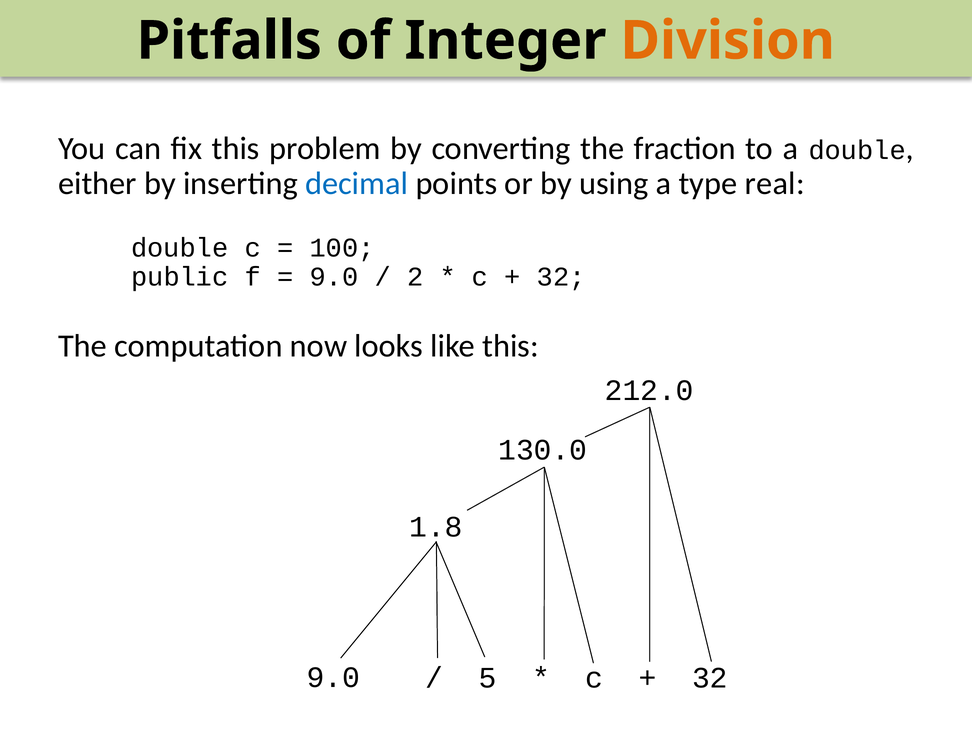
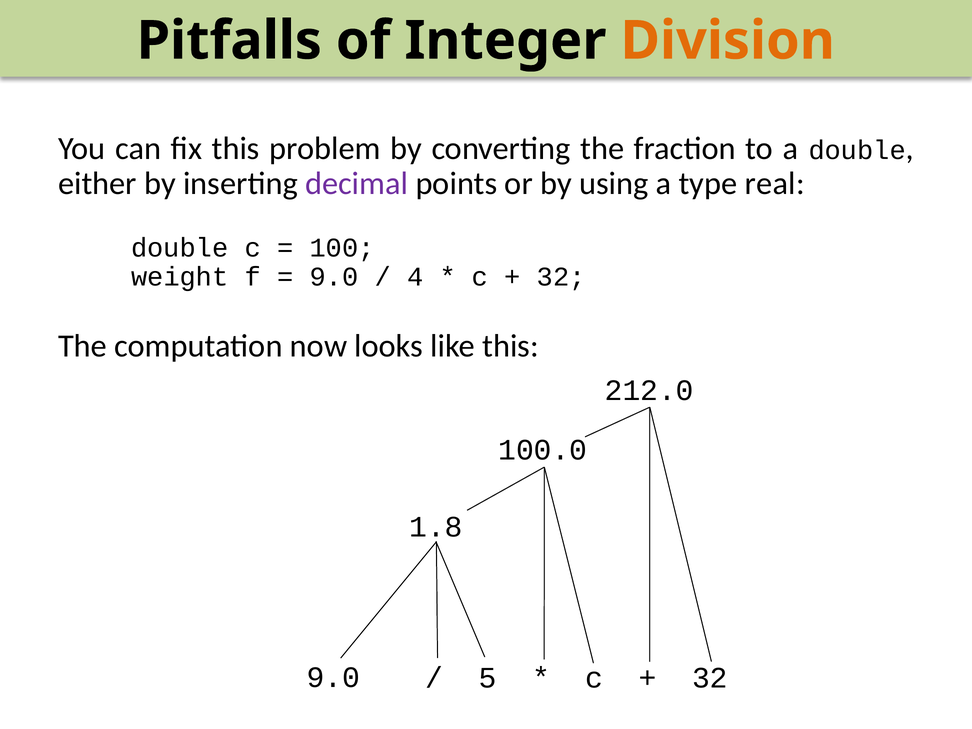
decimal colour: blue -> purple
public: public -> weight
2: 2 -> 4
130.0: 130.0 -> 100.0
